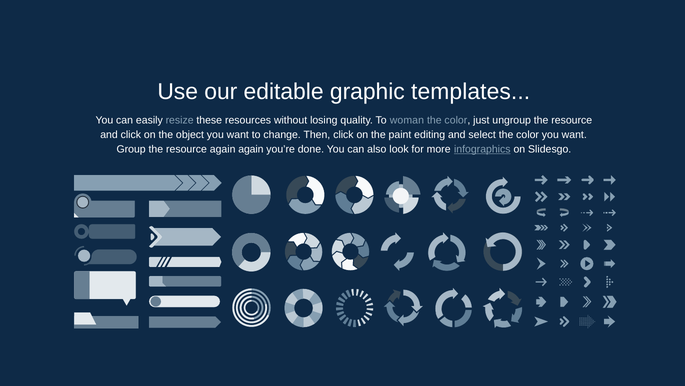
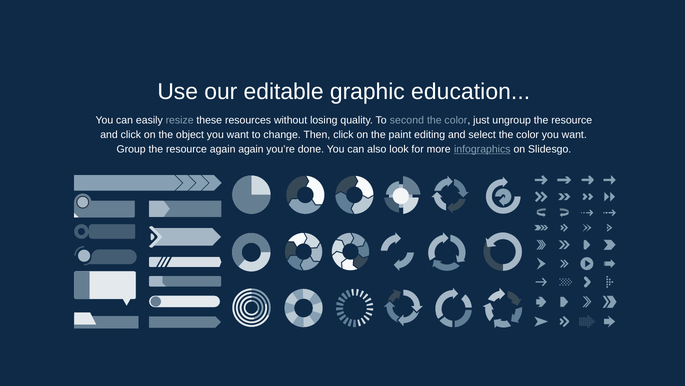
templates: templates -> education
woman: woman -> second
